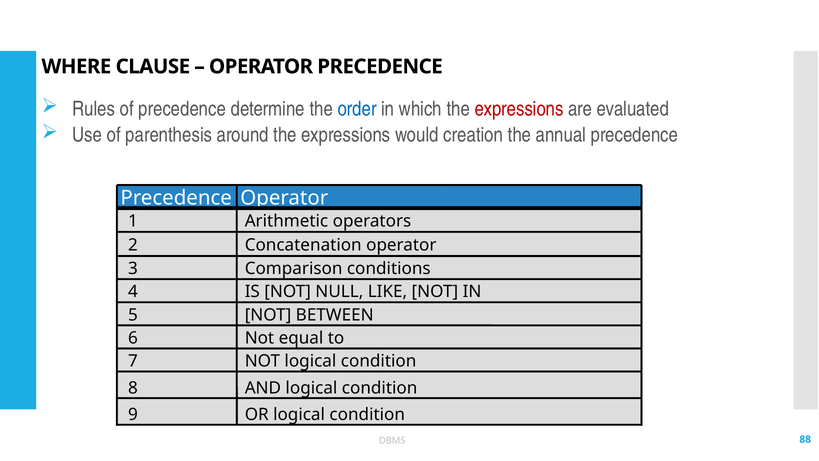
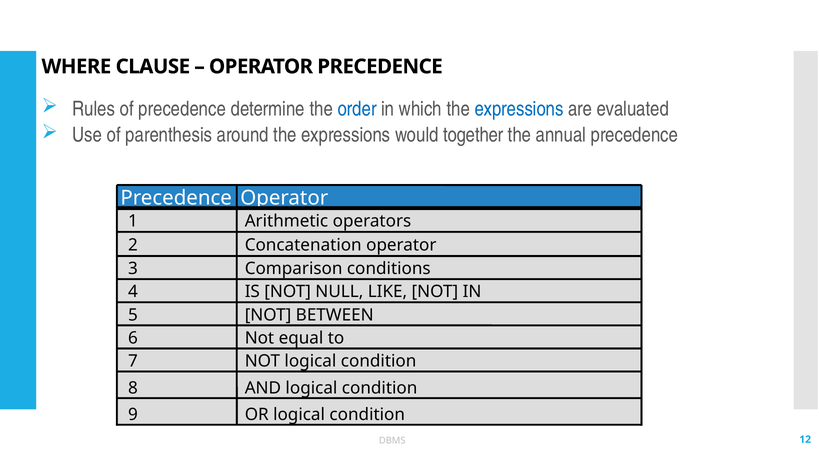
expressions at (519, 109) colour: red -> blue
creation: creation -> together
88: 88 -> 12
